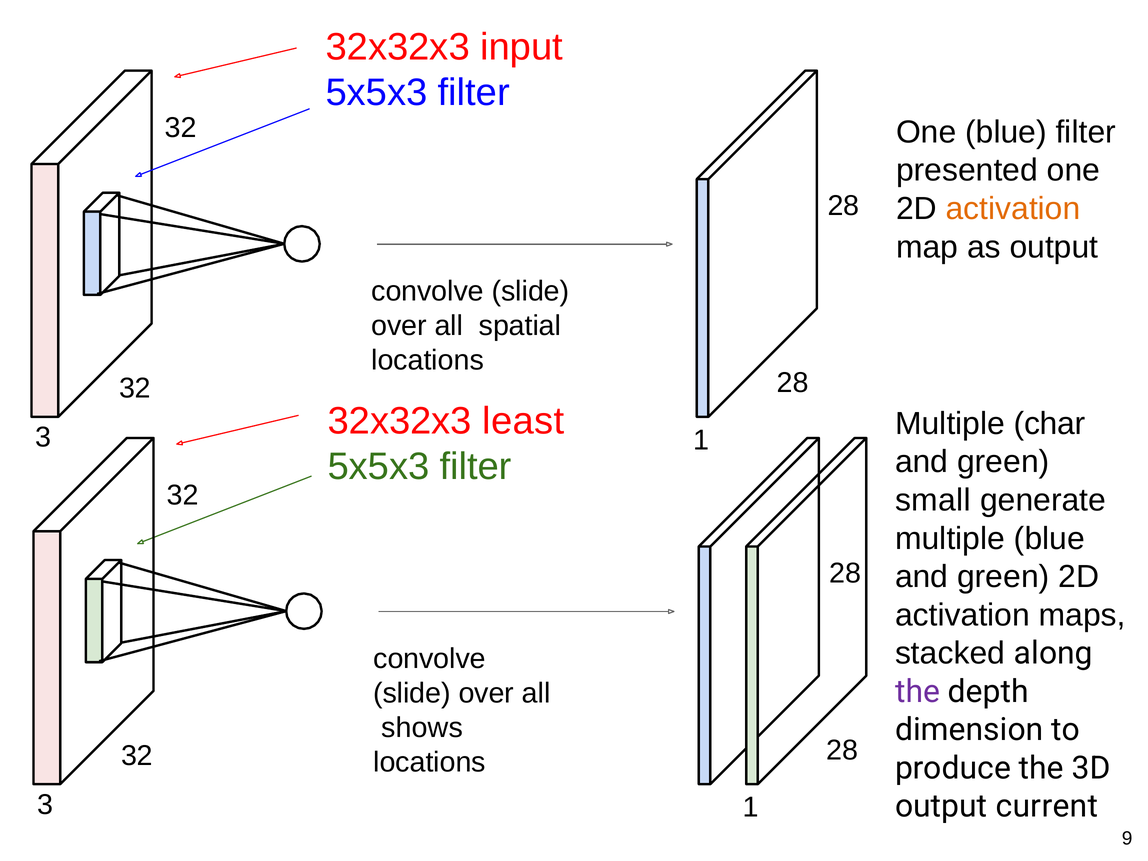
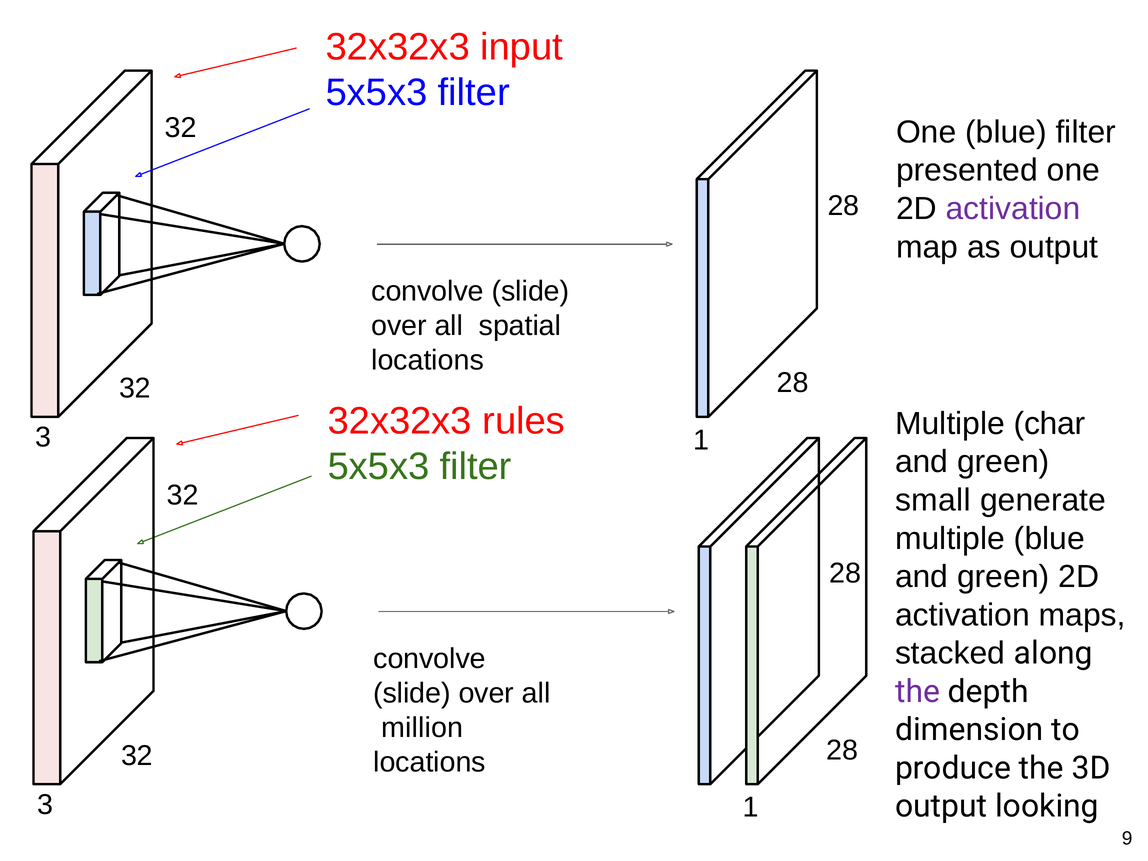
activation at (1013, 209) colour: orange -> purple
least: least -> rules
shows: shows -> million
current: current -> looking
